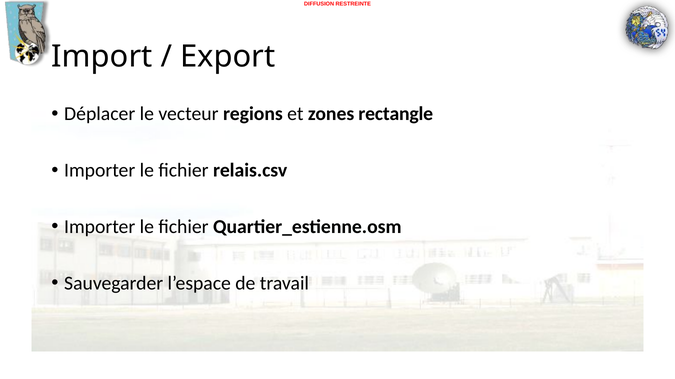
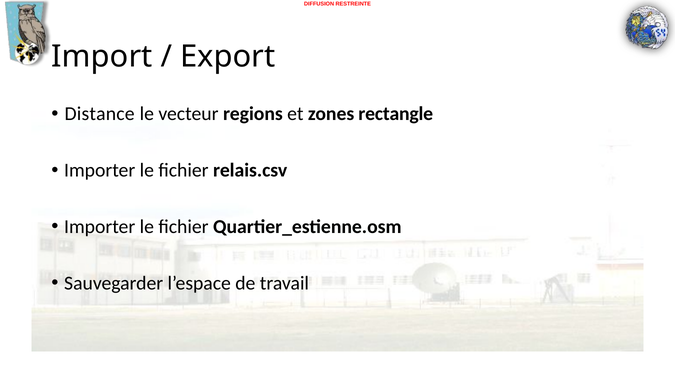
Déplacer: Déplacer -> Distance
